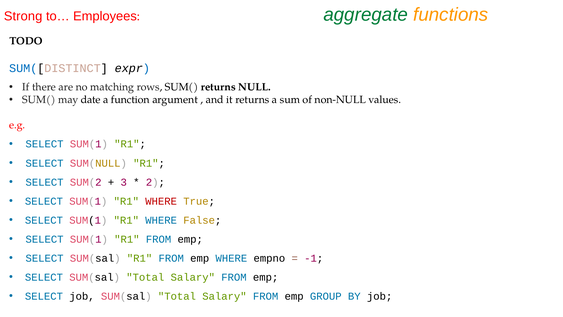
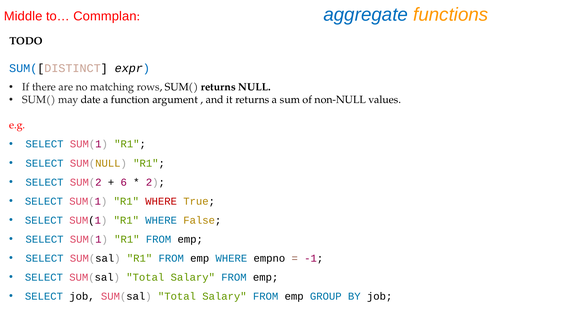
Strong: Strong -> Middle
Employees: Employees -> Commplan
aggregate colour: green -> blue
3: 3 -> 6
